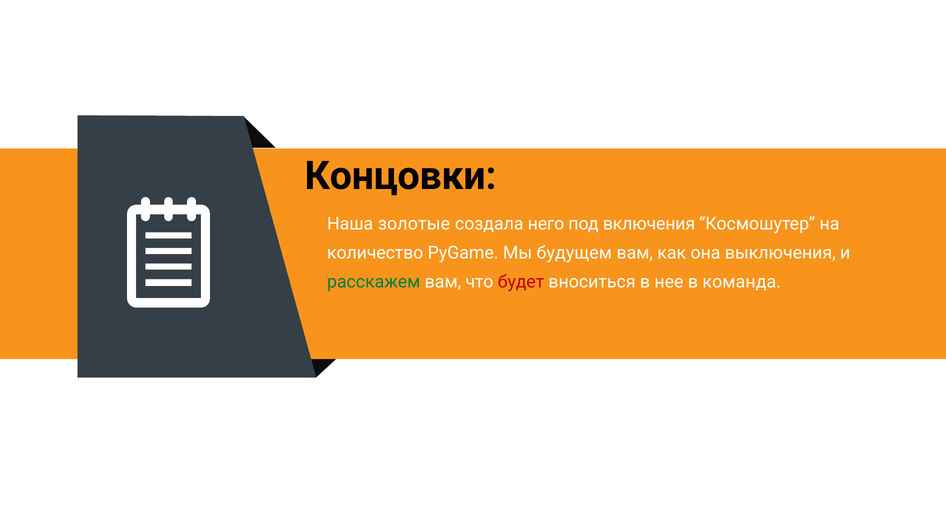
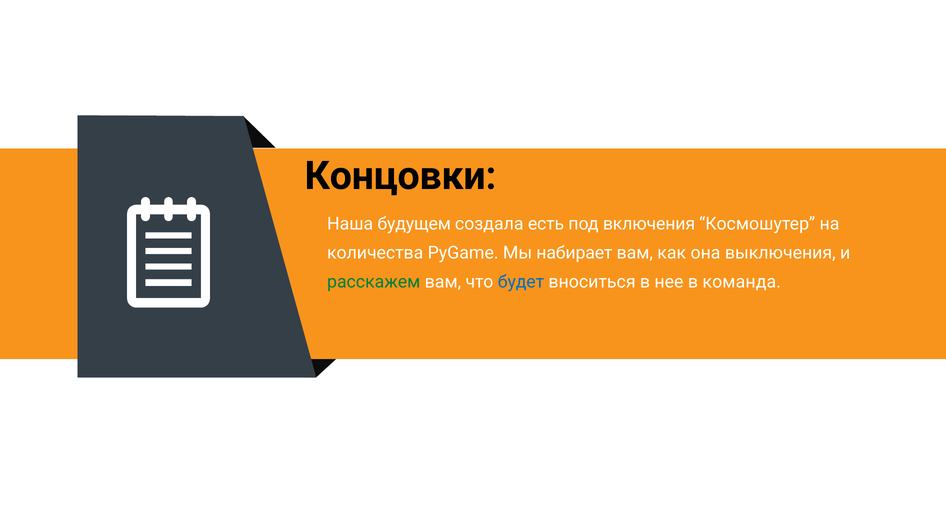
золотые: золотые -> будущем
него: него -> есть
количество: количество -> количества
будущем: будущем -> набирает
будет colour: red -> blue
